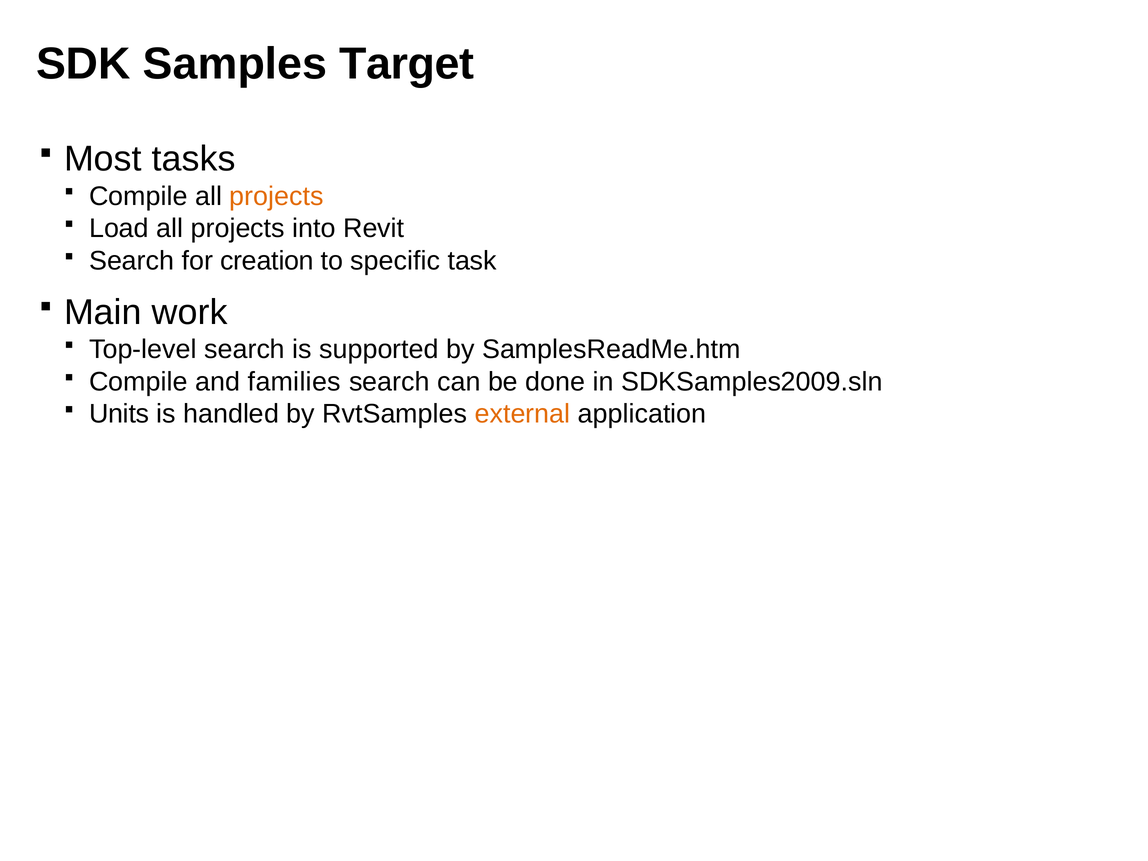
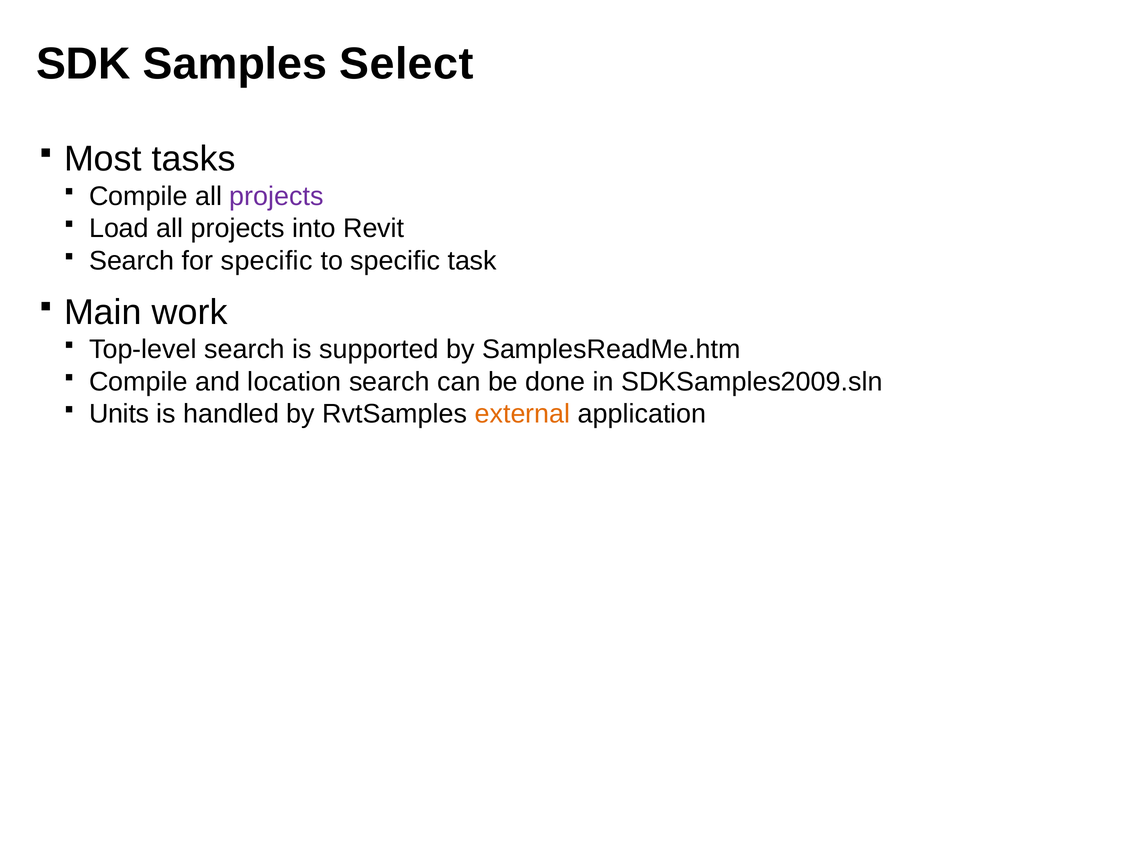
Target: Target -> Select
projects at (277, 196) colour: orange -> purple
for creation: creation -> specific
families: families -> location
